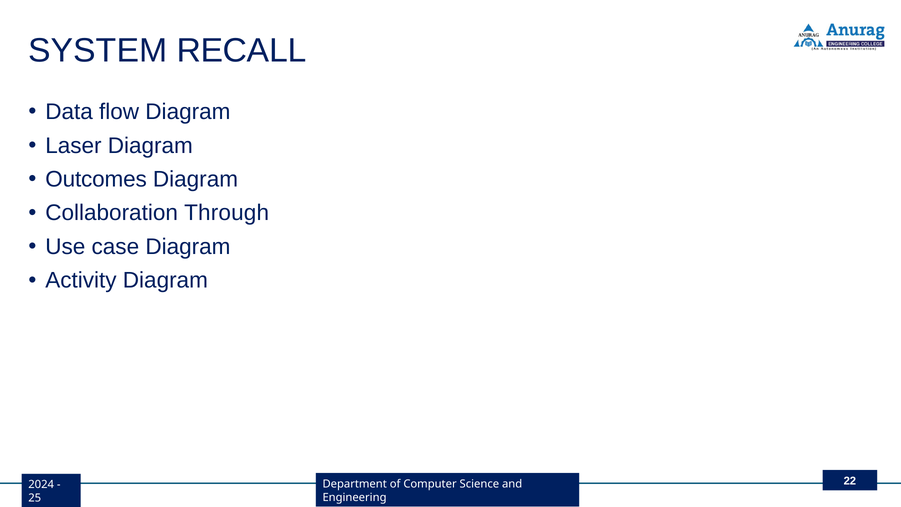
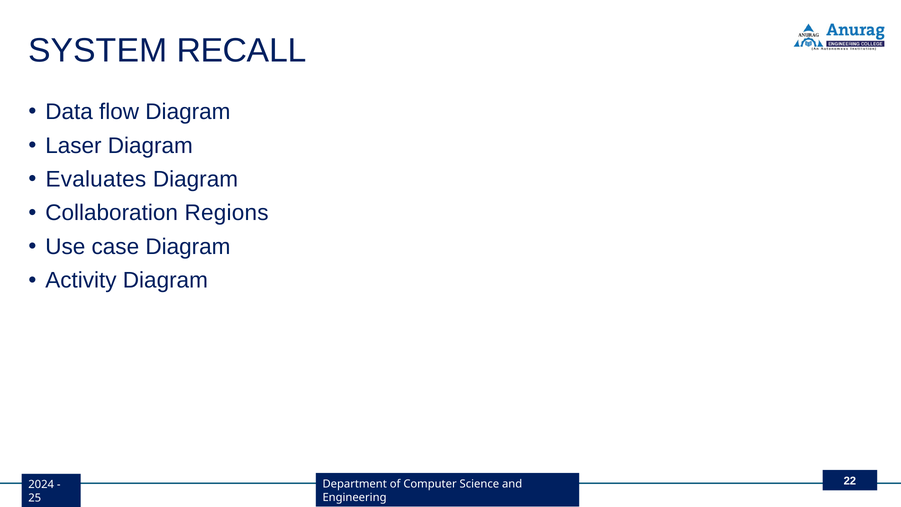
Outcomes: Outcomes -> Evaluates
Through: Through -> Regions
